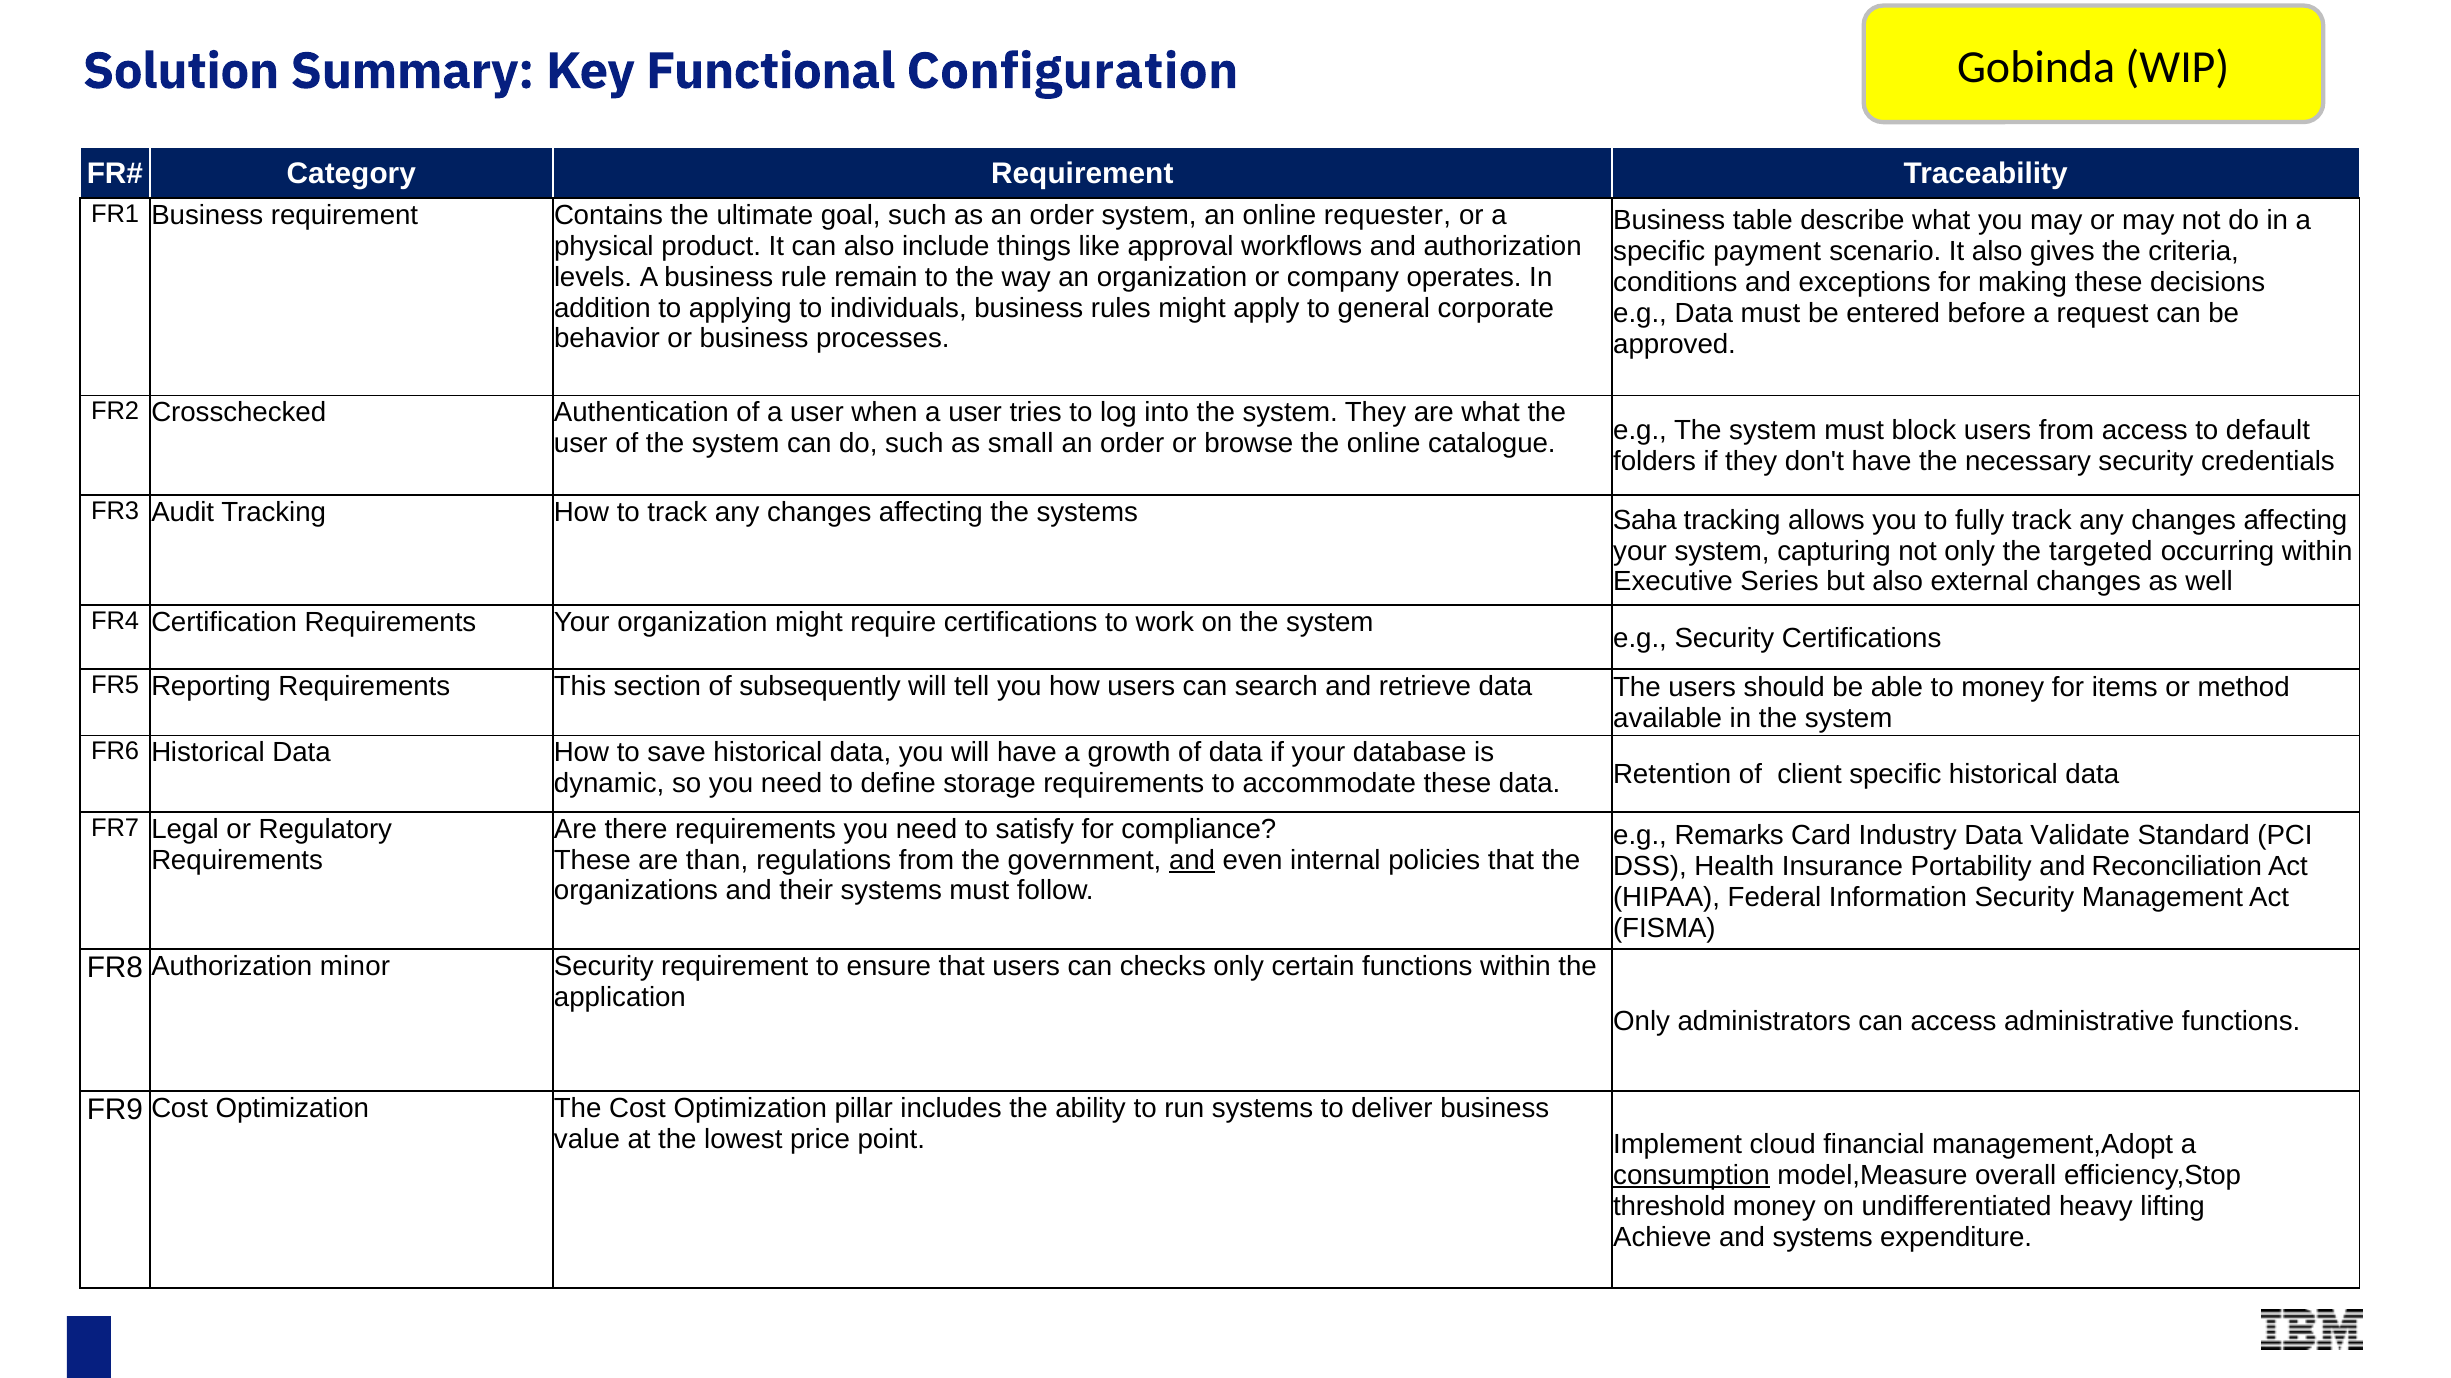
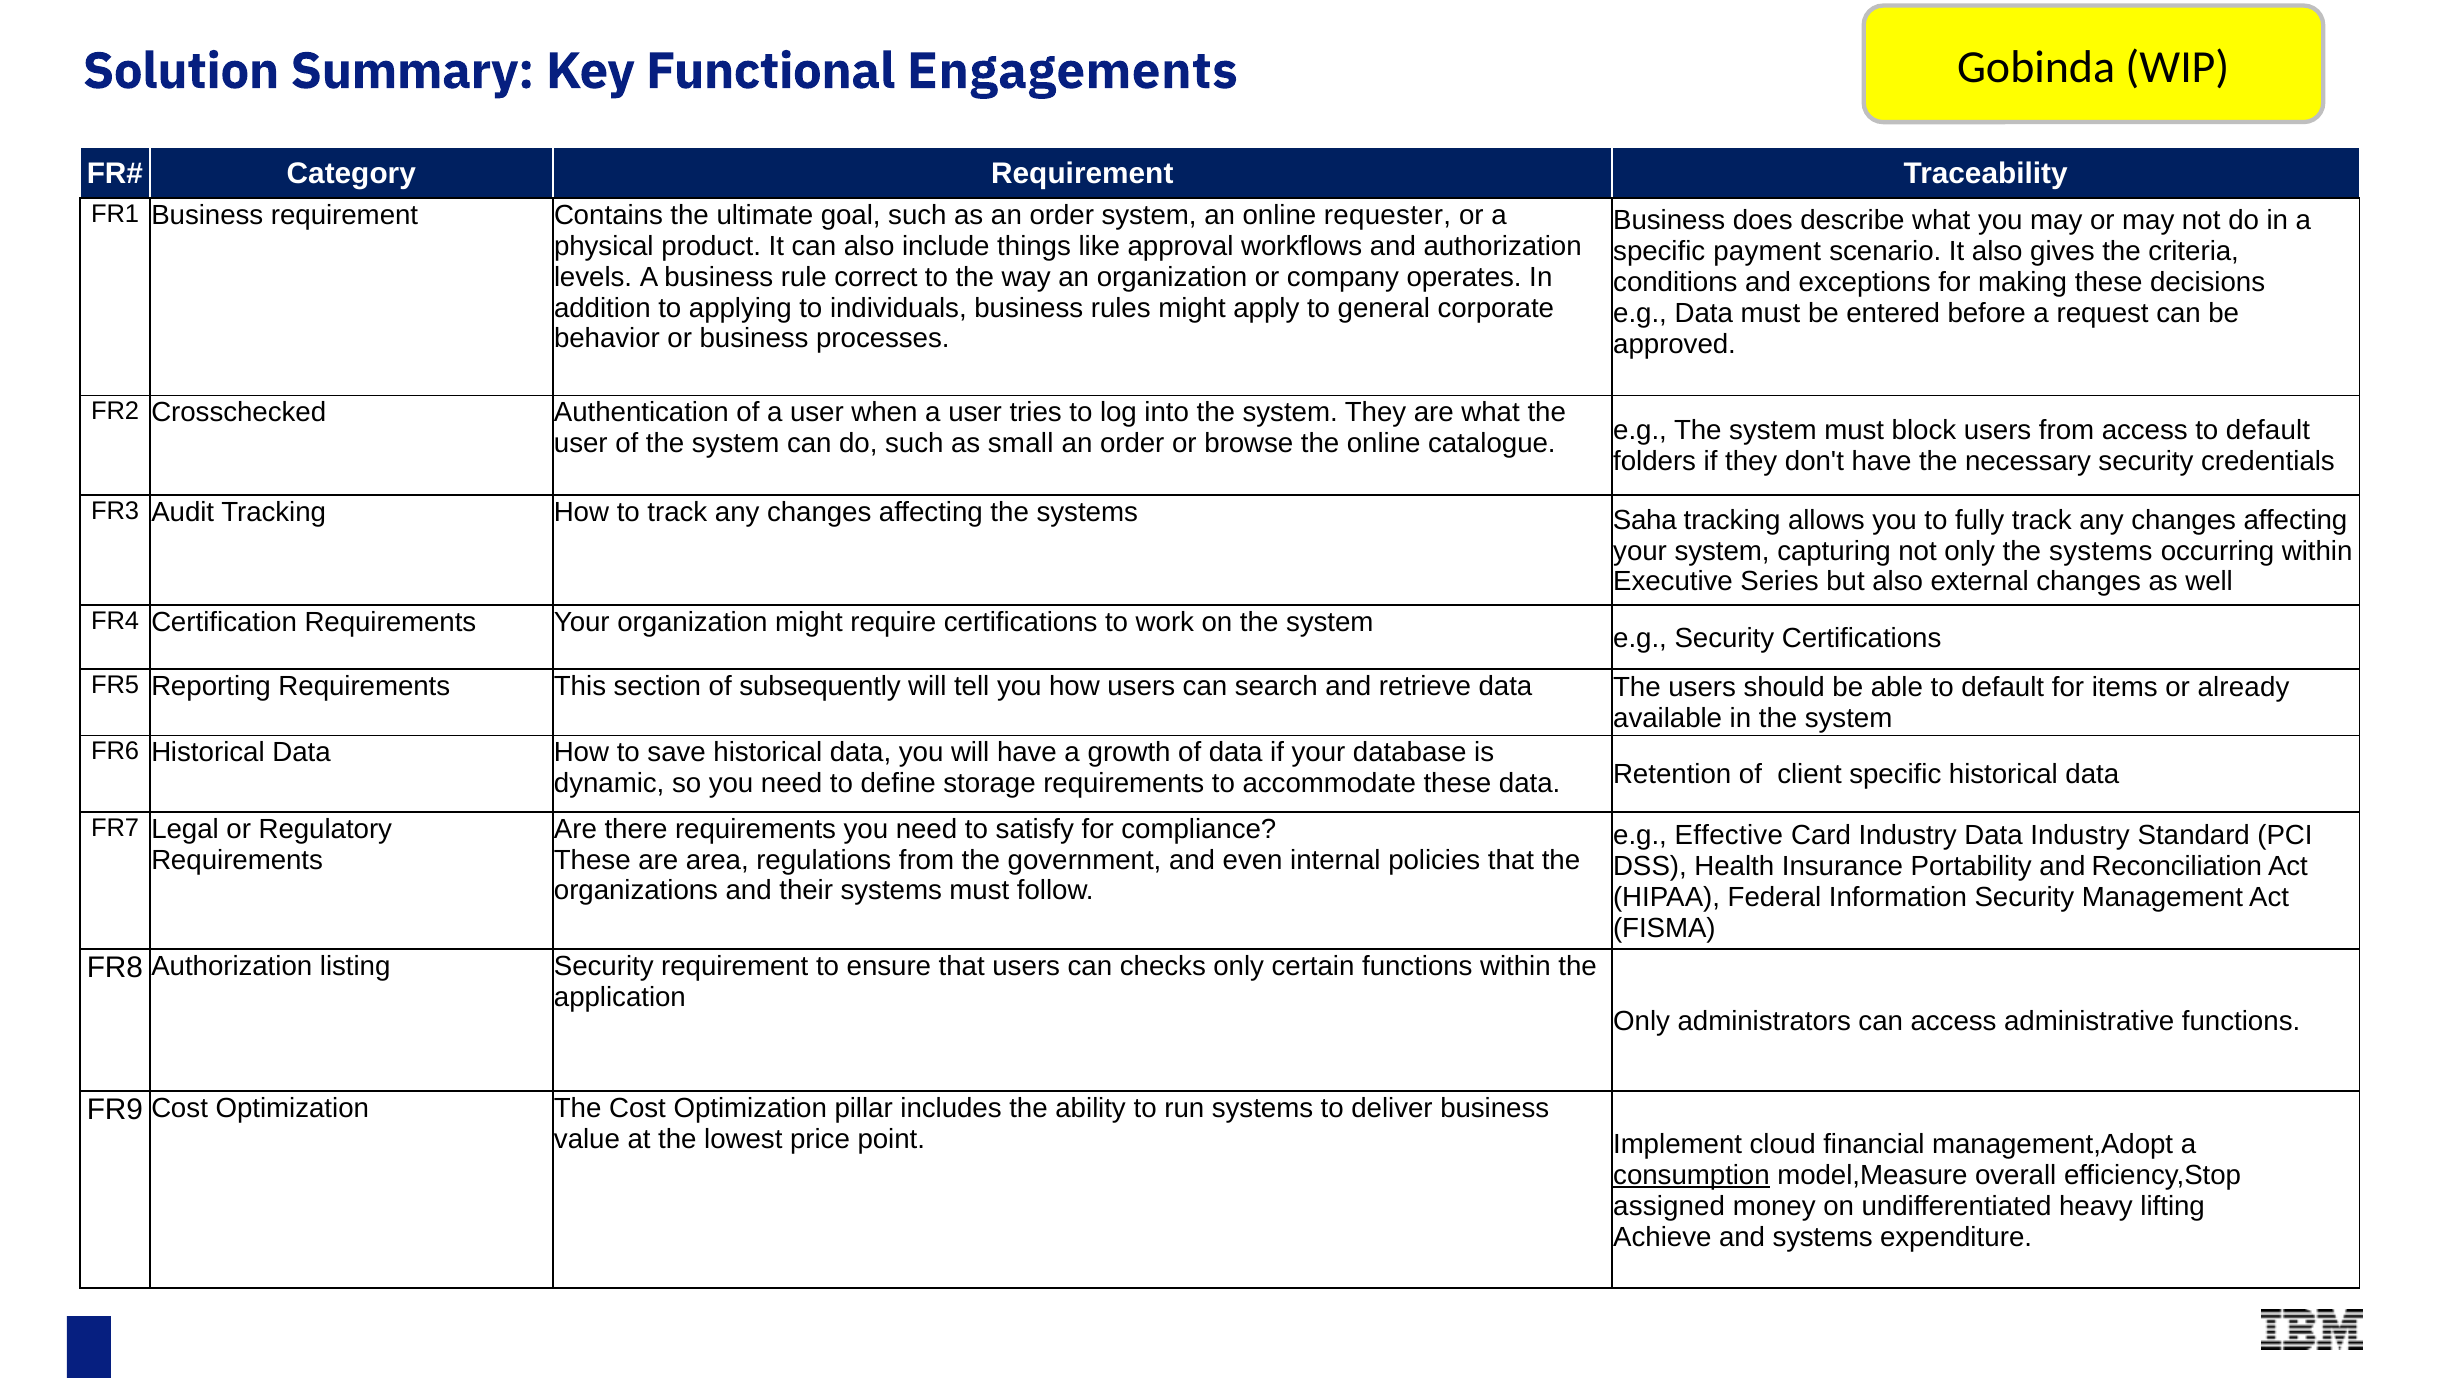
Configuration: Configuration -> Engagements
table: table -> does
remain: remain -> correct
only the targeted: targeted -> systems
able to money: money -> default
method: method -> already
Remarks: Remarks -> Effective
Data Validate: Validate -> Industry
than: than -> area
and at (1192, 860) underline: present -> none
minor: minor -> listing
threshold: threshold -> assigned
